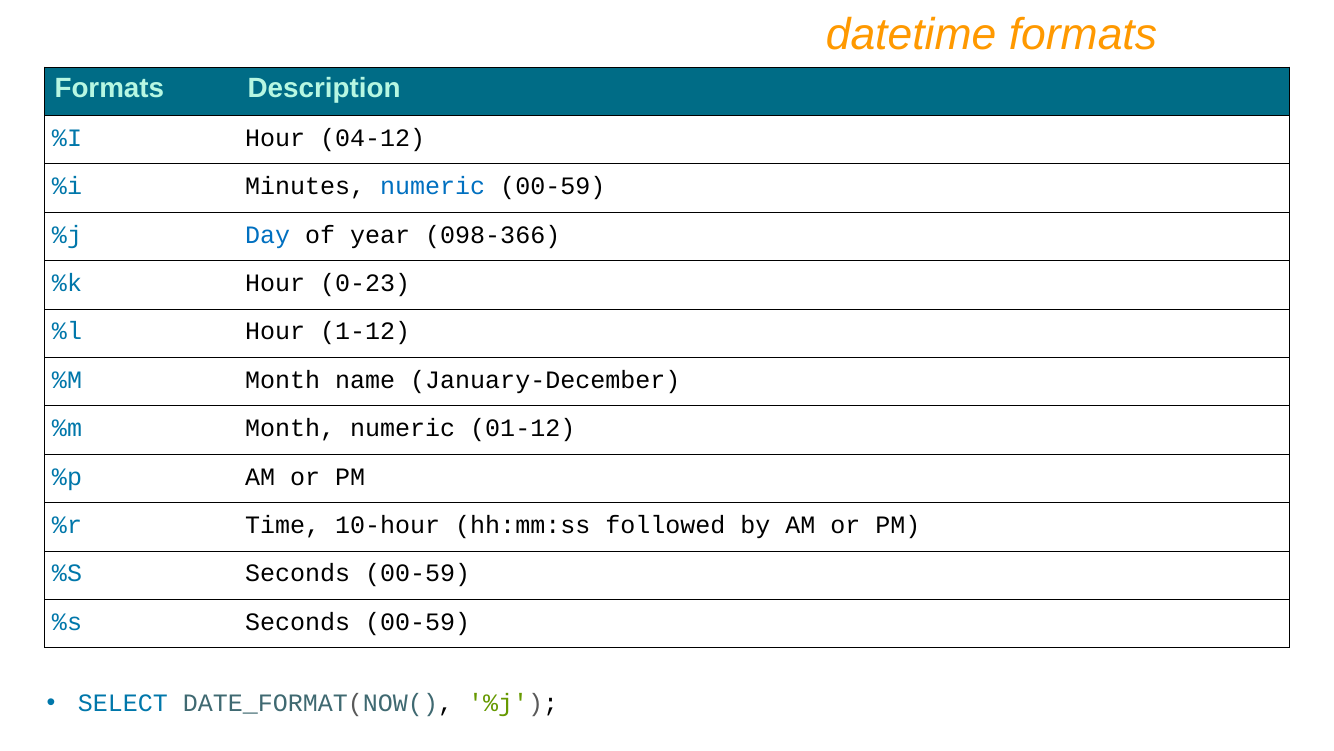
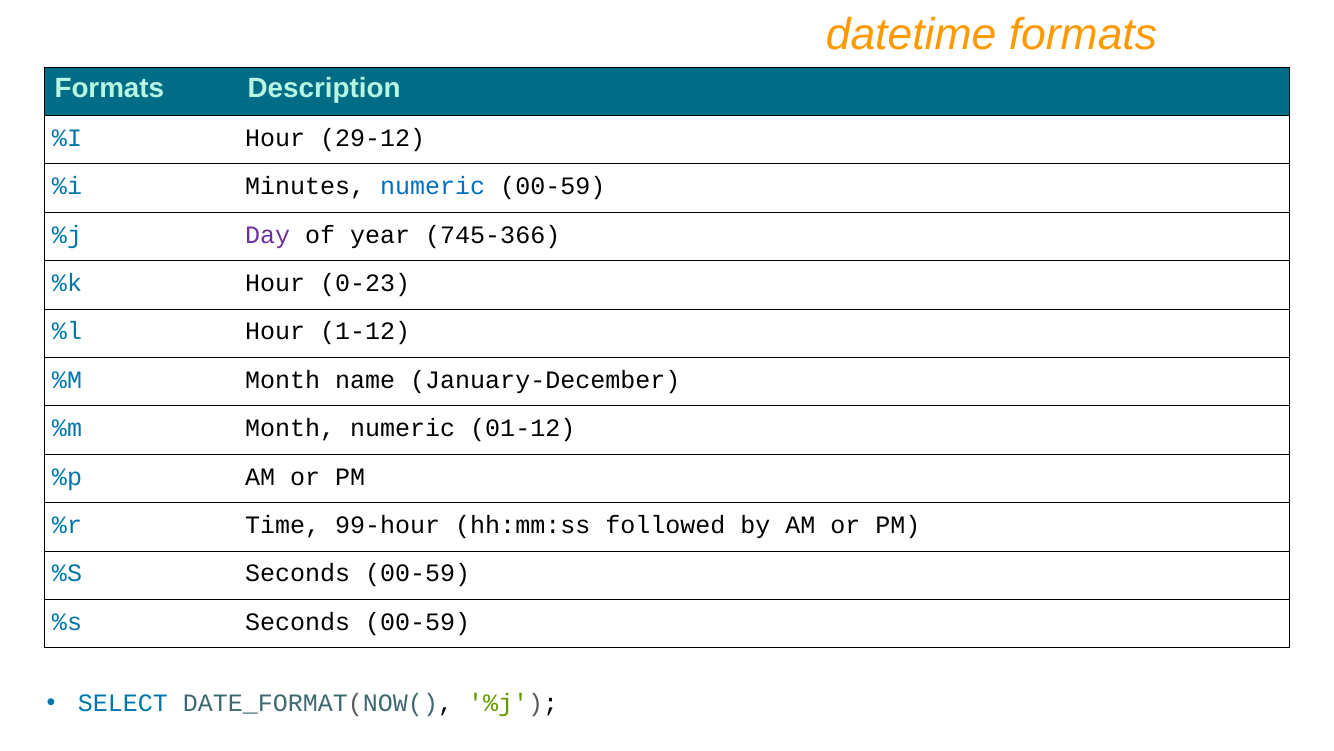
04-12: 04-12 -> 29-12
Day colour: blue -> purple
098-366: 098-366 -> 745-366
10-hour: 10-hour -> 99-hour
